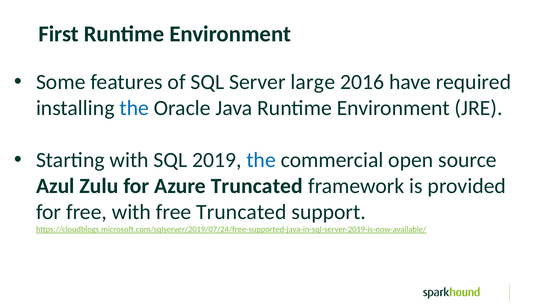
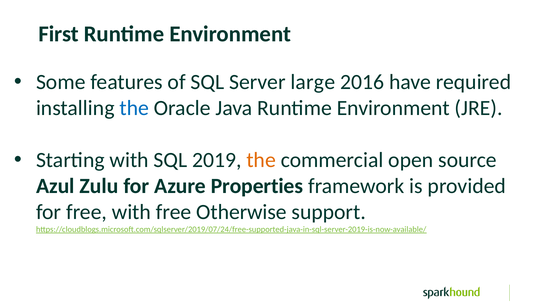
the at (261, 161) colour: blue -> orange
Azure Truncated: Truncated -> Properties
free Truncated: Truncated -> Otherwise
